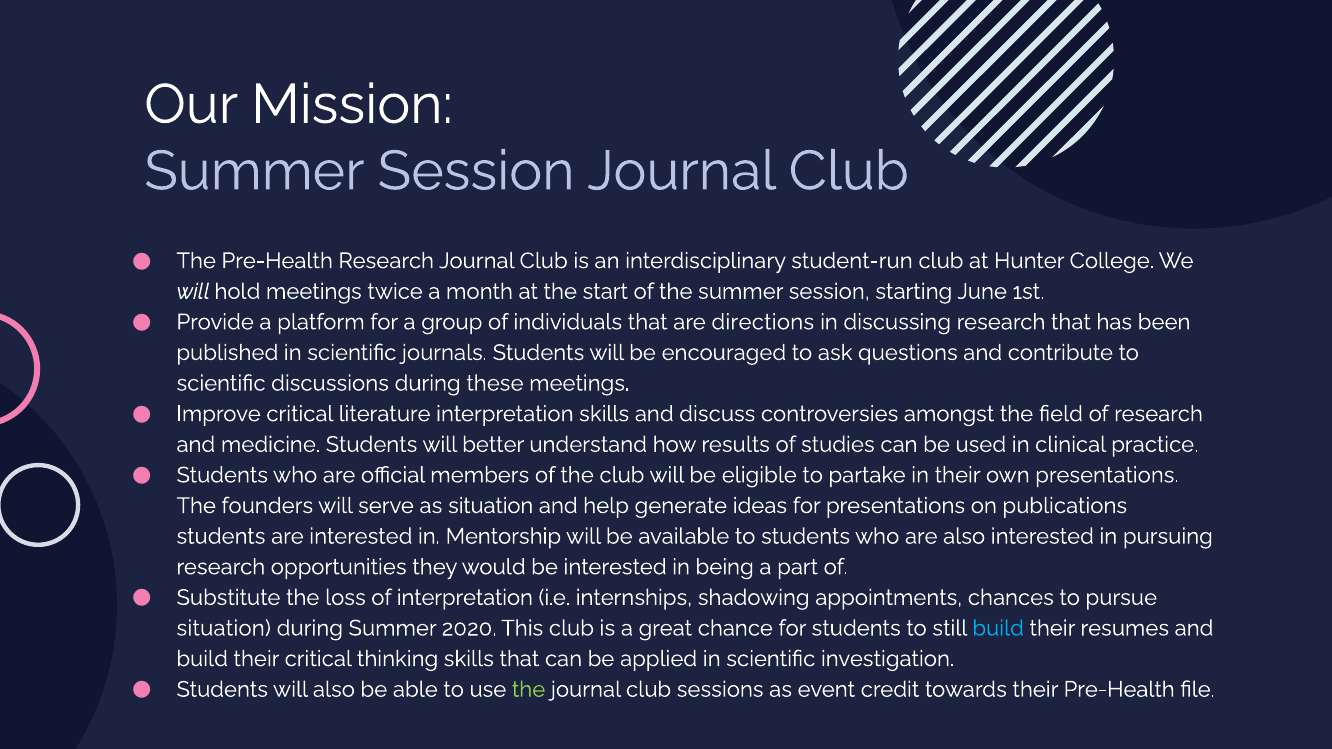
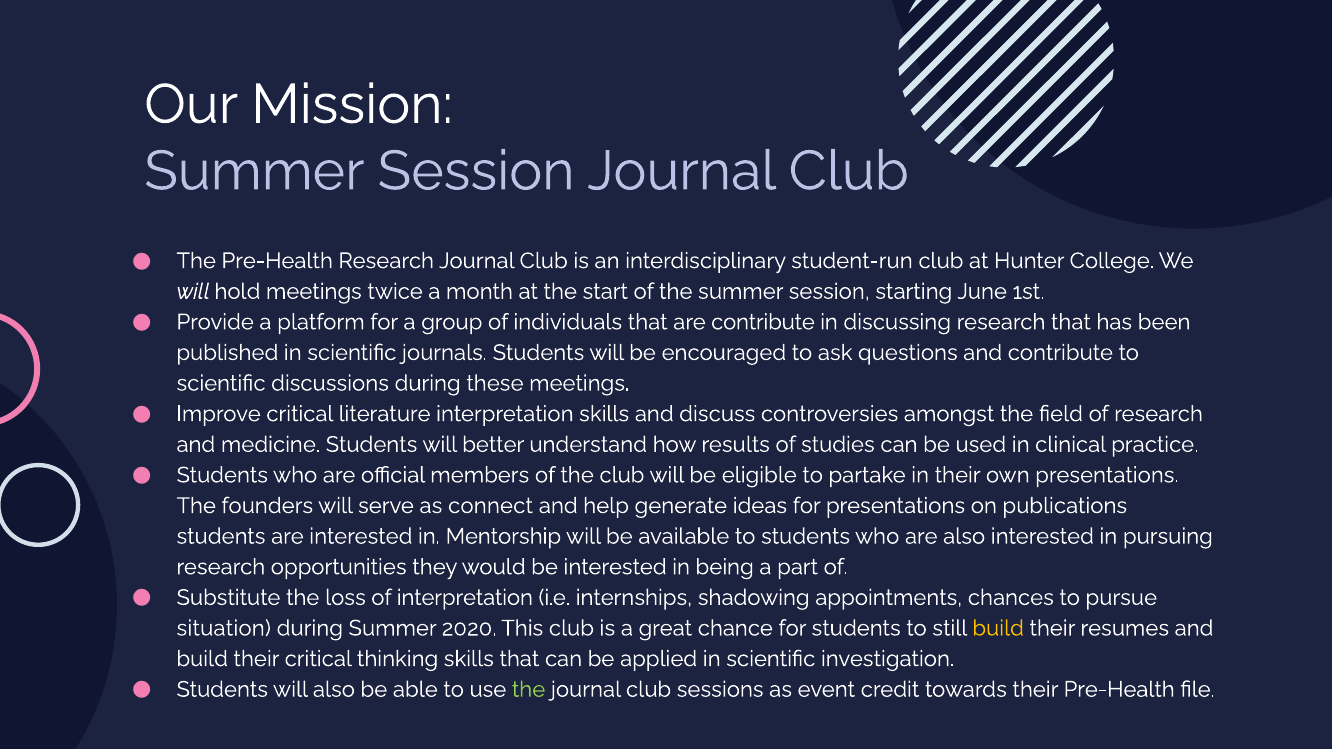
are directions: directions -> contribute
as situation: situation -> connect
build at (998, 628) colour: light blue -> yellow
